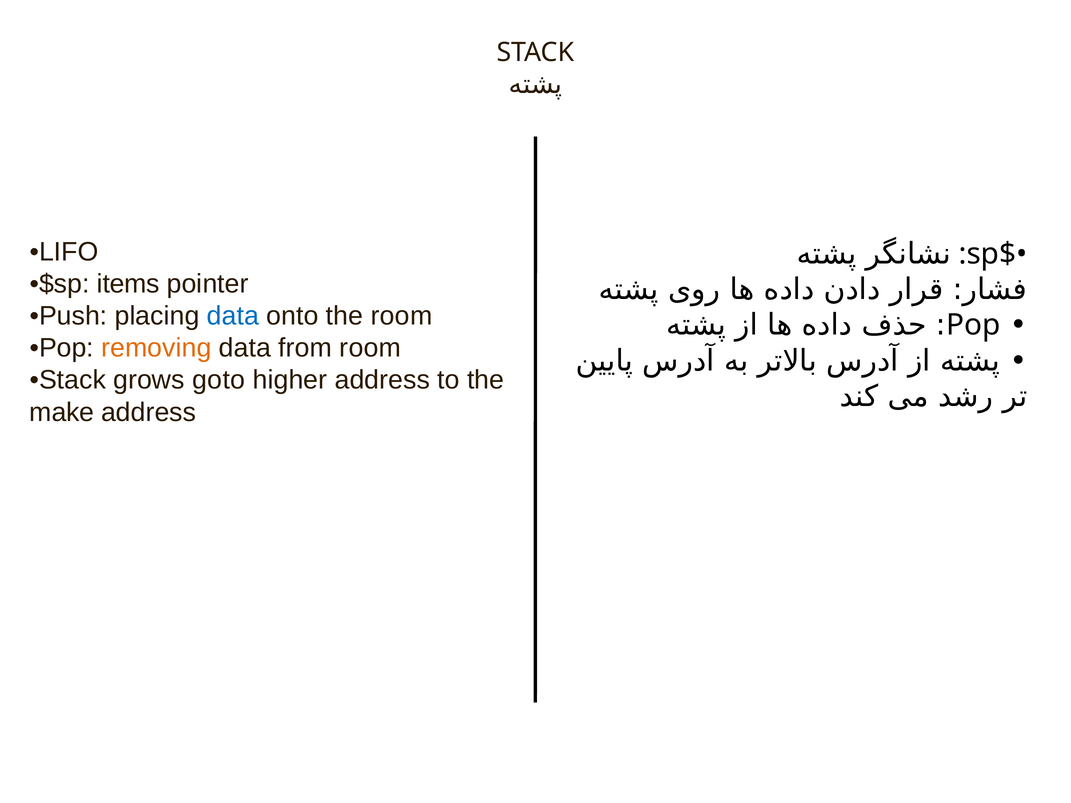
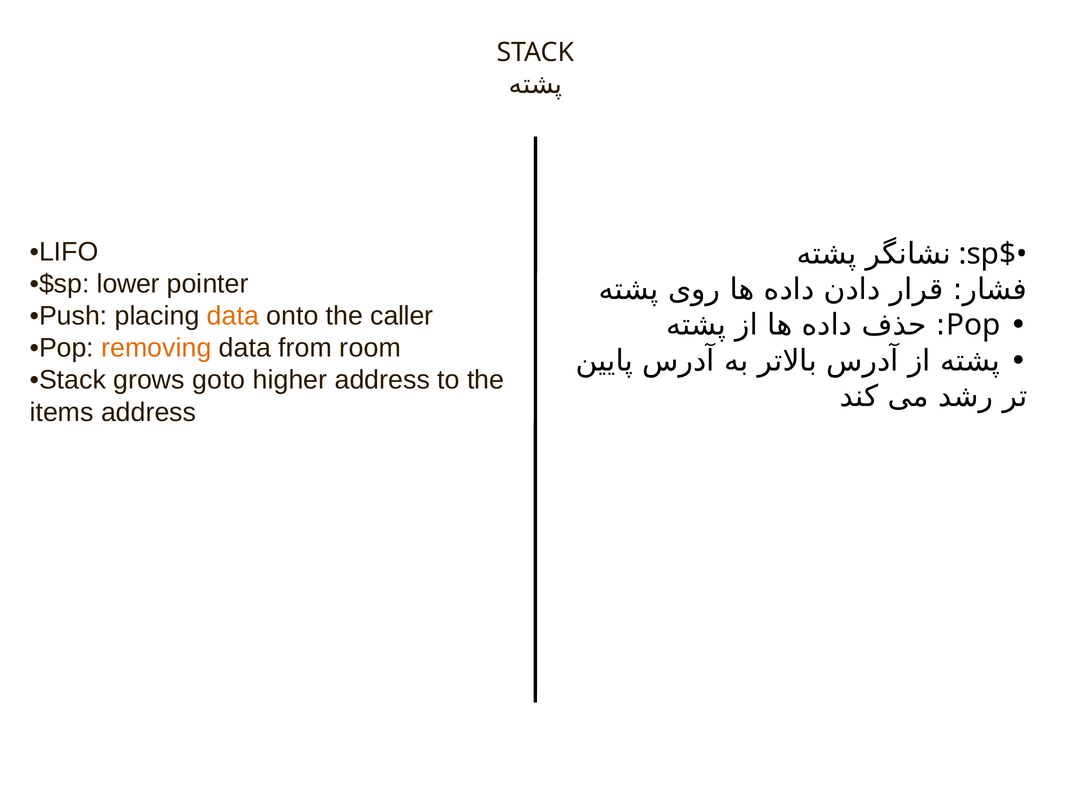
items: items -> lower
data at (233, 316) colour: blue -> orange
the room: room -> caller
make: make -> items
